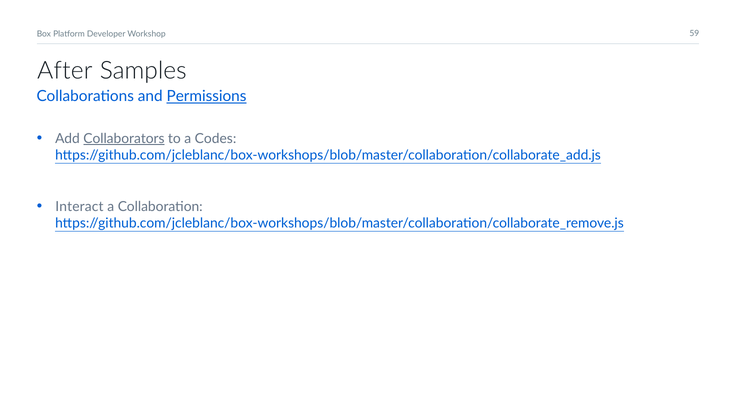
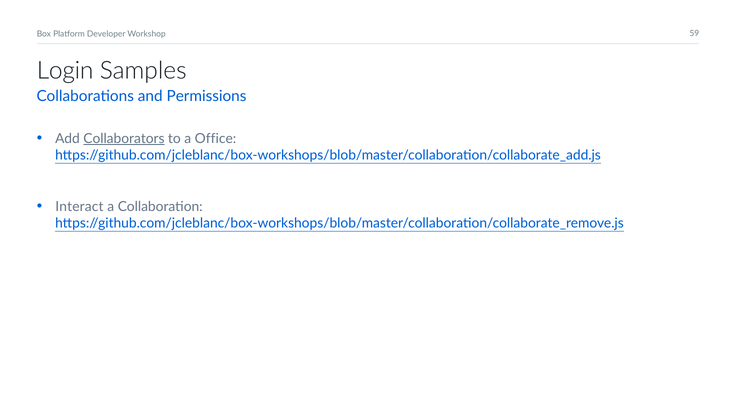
After: After -> Login
Permissions underline: present -> none
Codes: Codes -> Office
